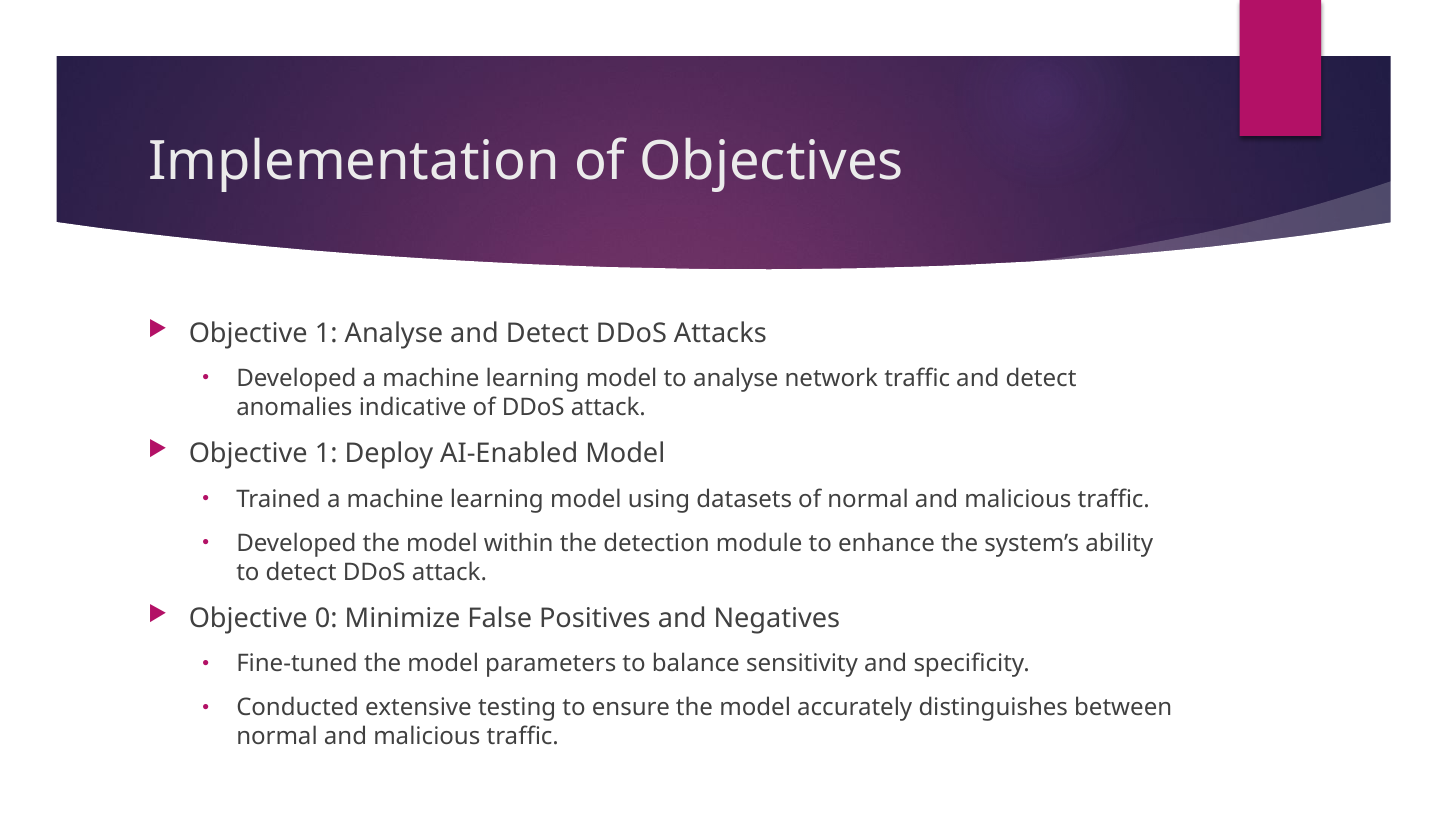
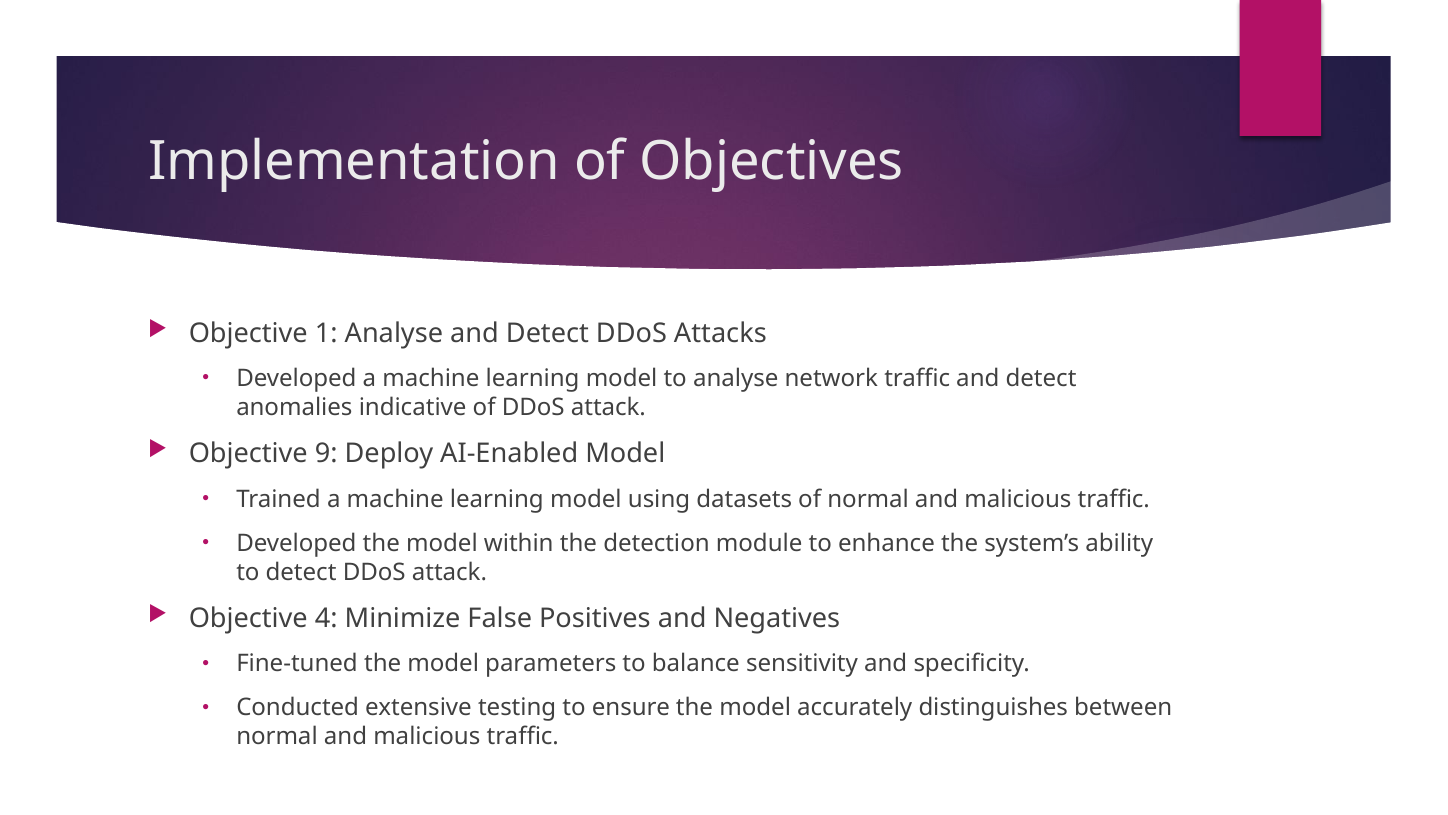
1 at (326, 453): 1 -> 9
0: 0 -> 4
